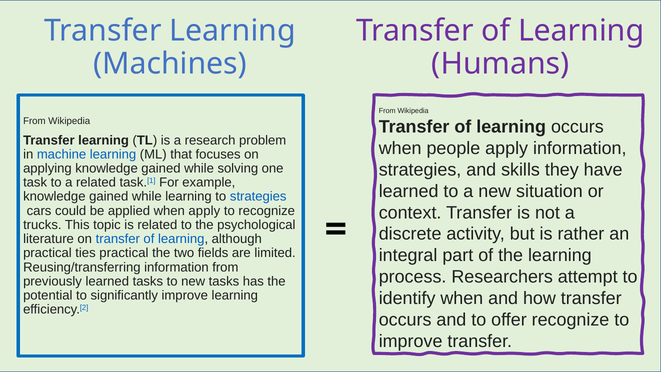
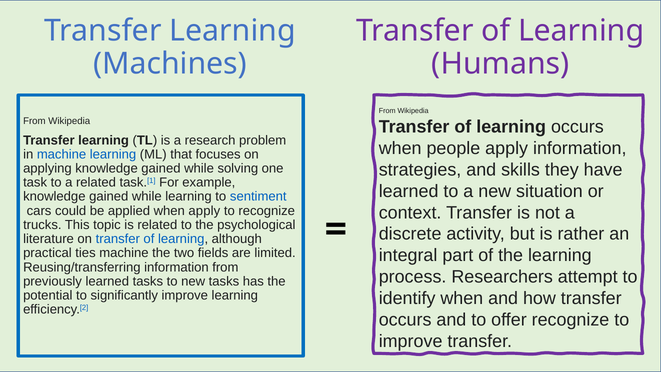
to strategies: strategies -> sentiment
ties practical: practical -> machine
